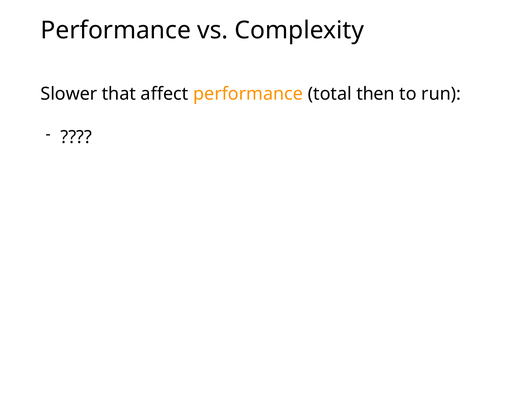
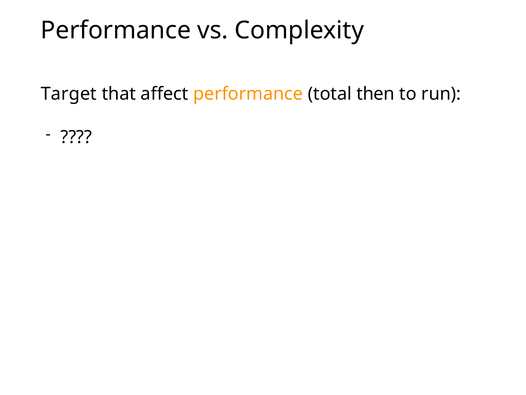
Slower: Slower -> Target
